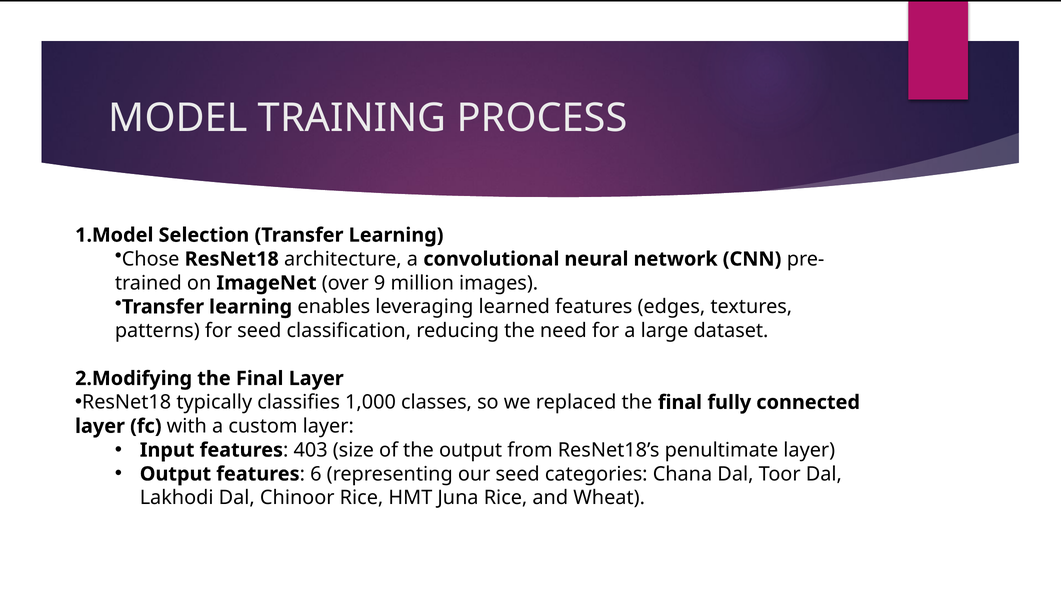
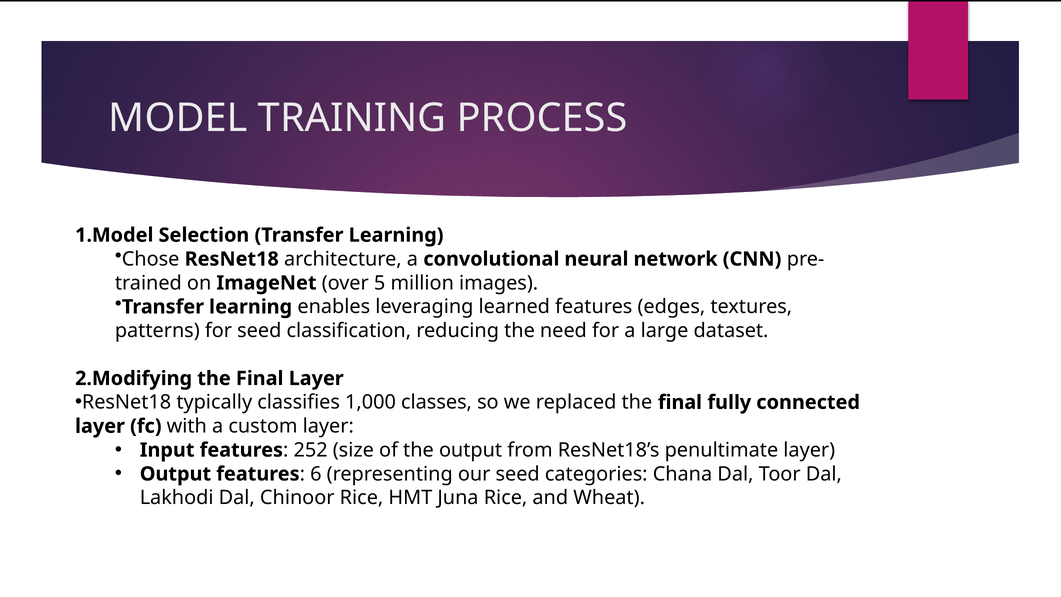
9: 9 -> 5
403: 403 -> 252
